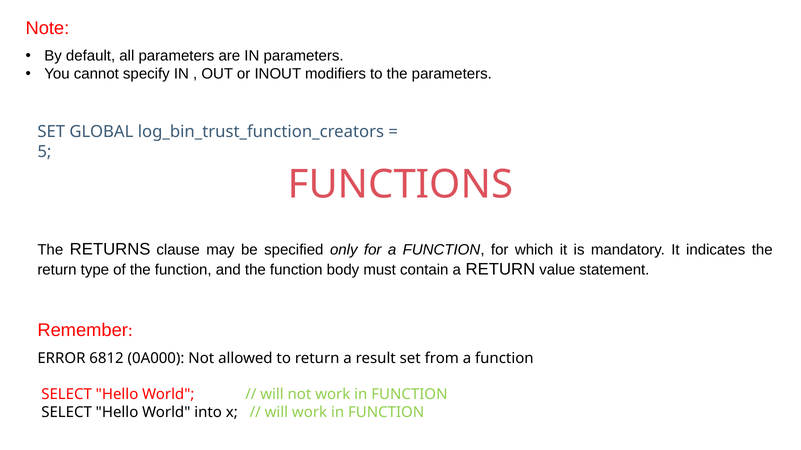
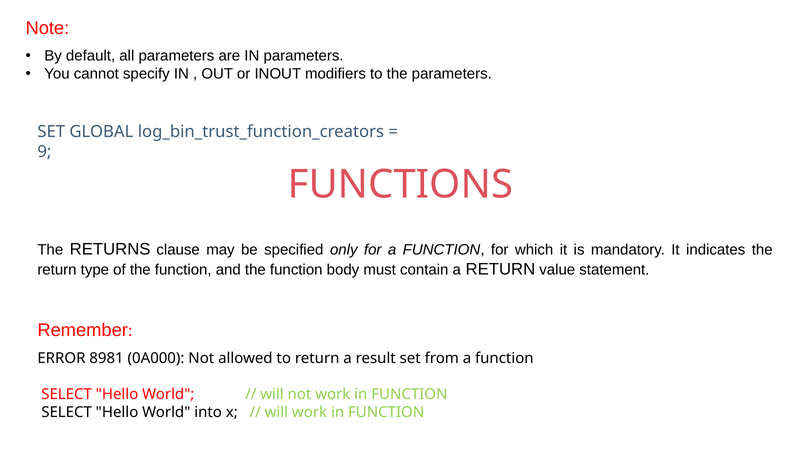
5: 5 -> 9
6812: 6812 -> 8981
